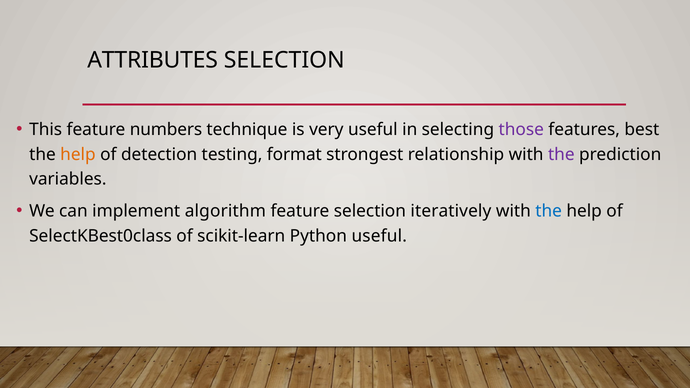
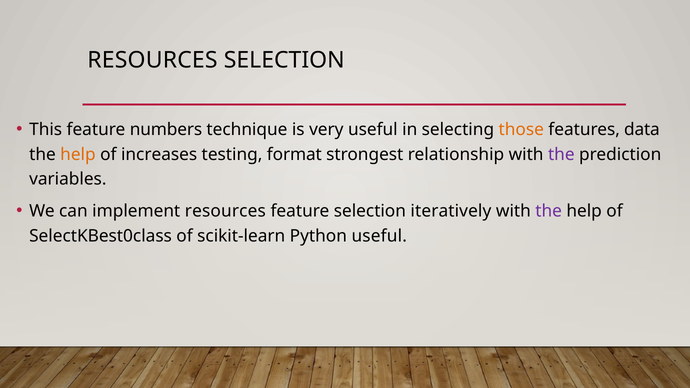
ATTRIBUTES at (153, 60): ATTRIBUTES -> RESOURCES
those colour: purple -> orange
best: best -> data
detection: detection -> increases
implement algorithm: algorithm -> resources
the at (549, 211) colour: blue -> purple
